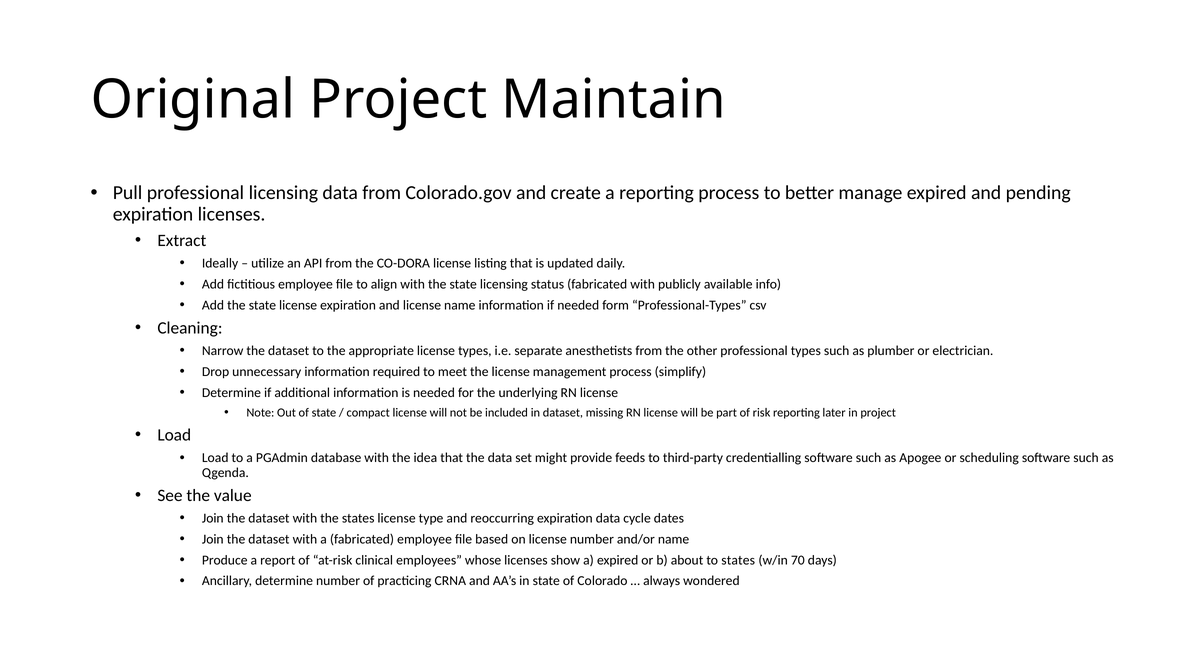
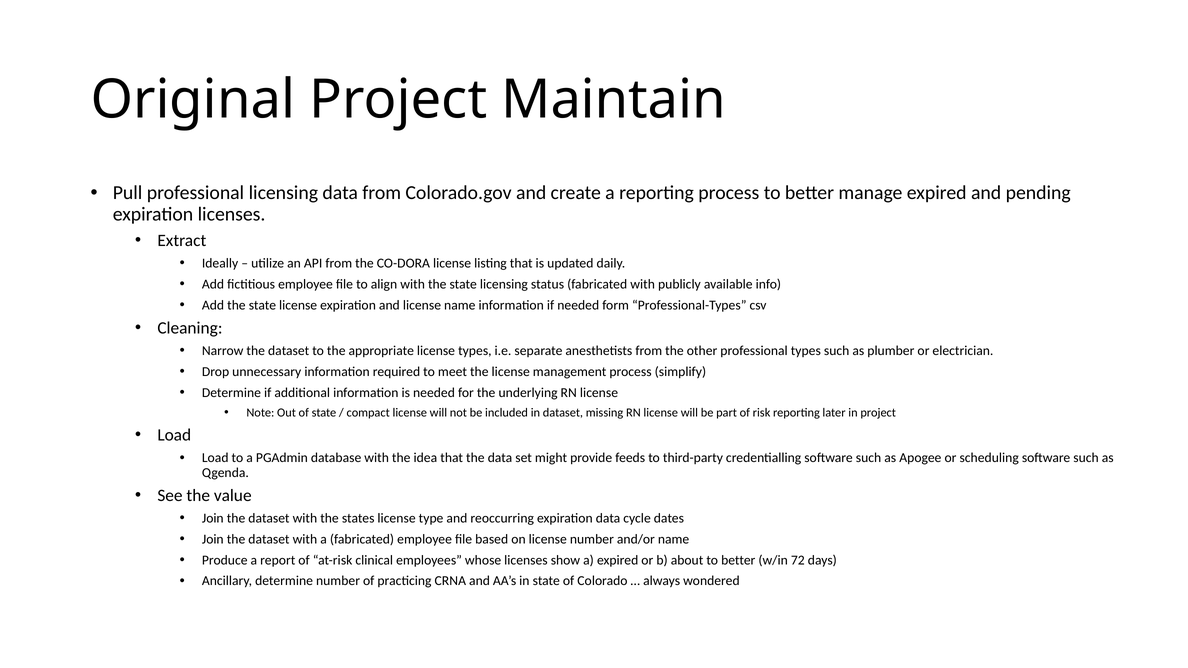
about to states: states -> better
70: 70 -> 72
